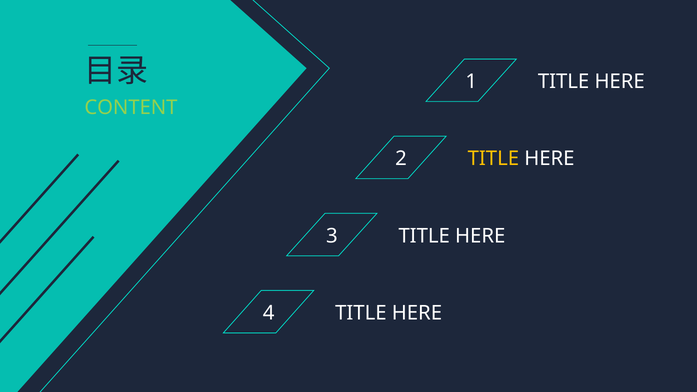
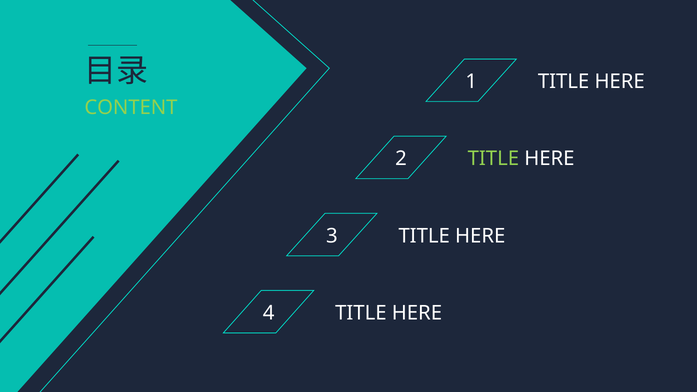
TITLE at (493, 159) colour: yellow -> light green
